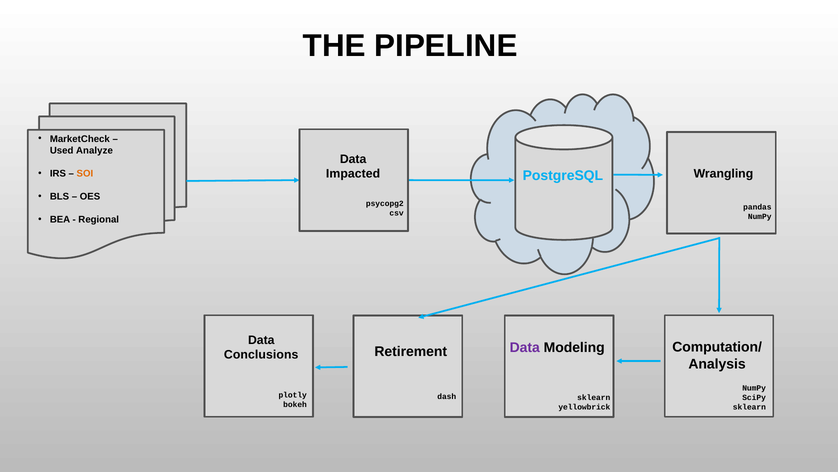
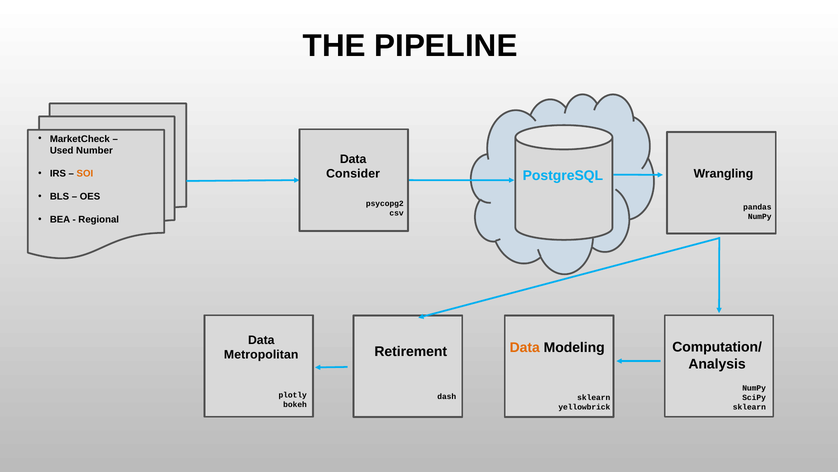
Analyze: Analyze -> Number
Impacted: Impacted -> Consider
Data at (525, 347) colour: purple -> orange
Conclusions: Conclusions -> Metropolitan
